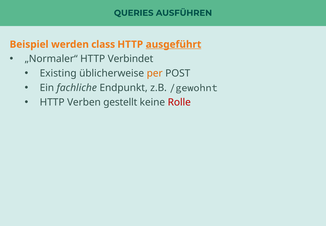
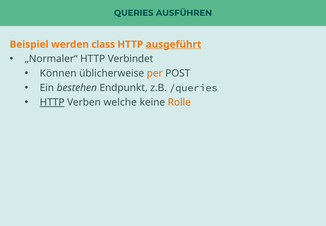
Existing: Existing -> Können
fachliche: fachliche -> bestehen
/gewohnt: /gewohnt -> /queries
HTTP at (52, 102) underline: none -> present
gestellt: gestellt -> welche
Rolle colour: red -> orange
